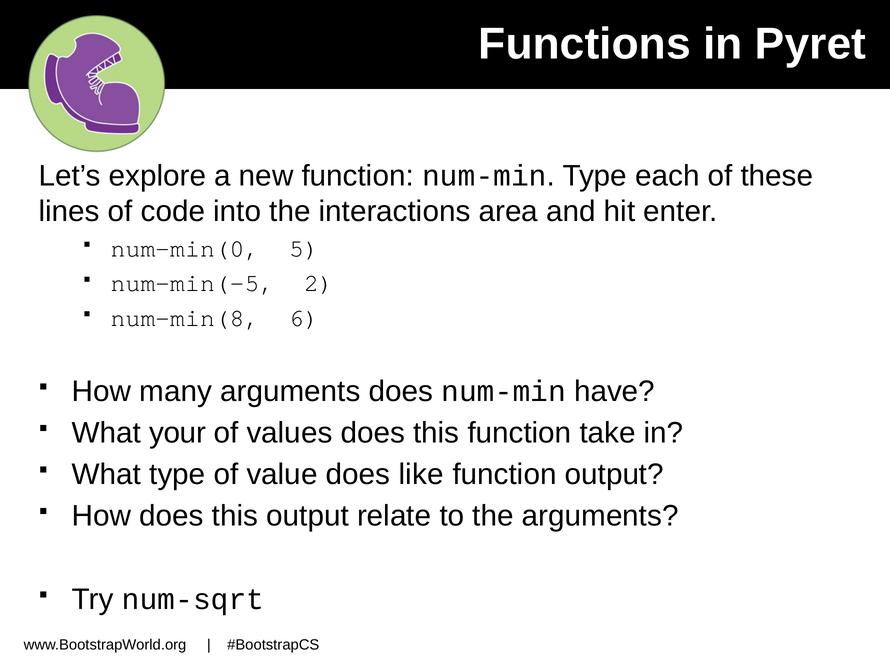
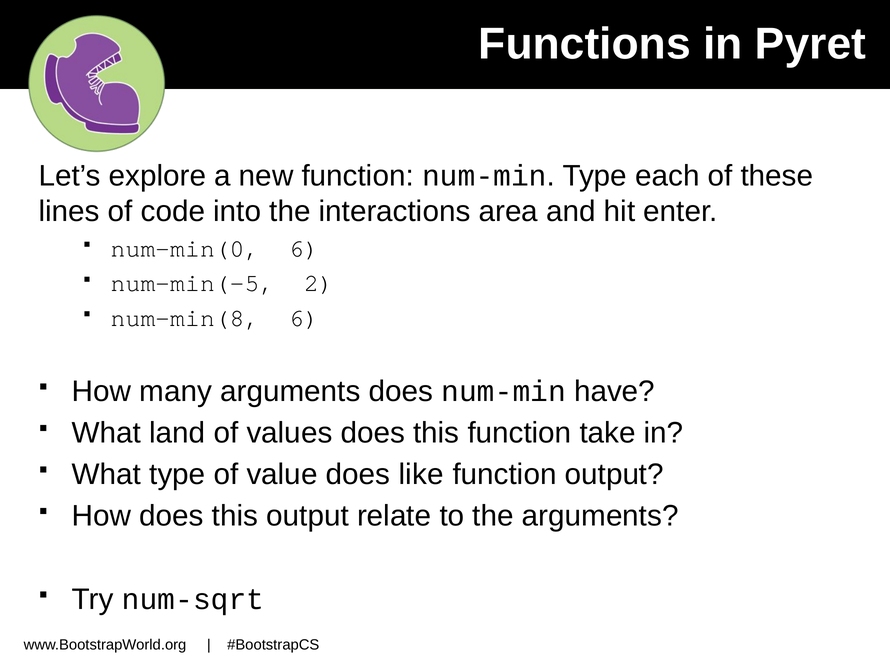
num-min(0 5: 5 -> 6
your: your -> land
